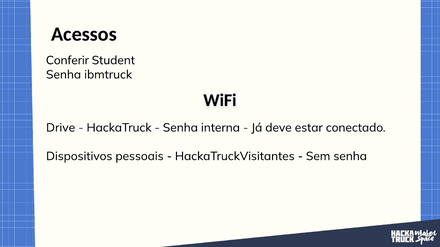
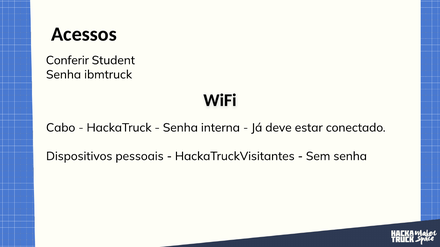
Drive: Drive -> Cabo
